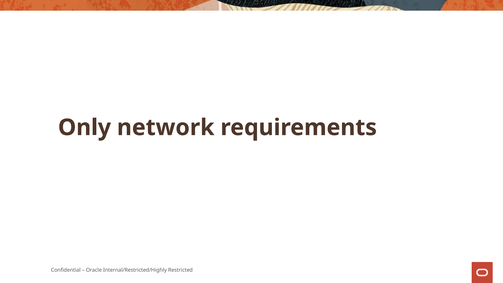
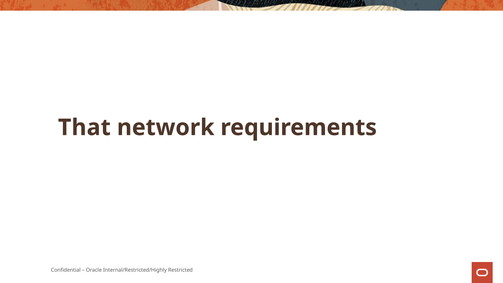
Only: Only -> That
